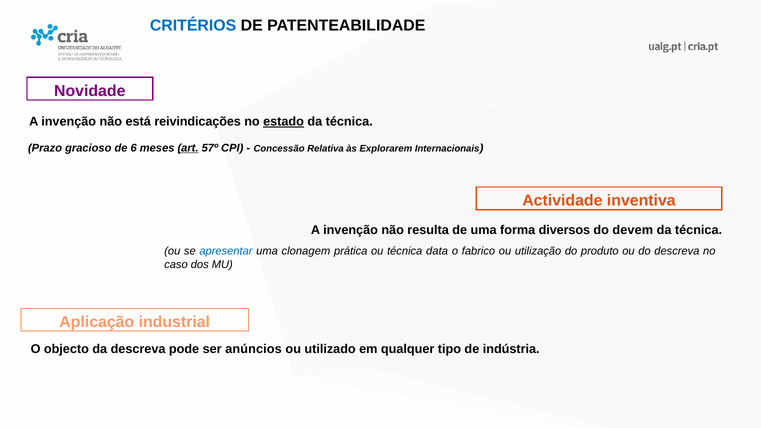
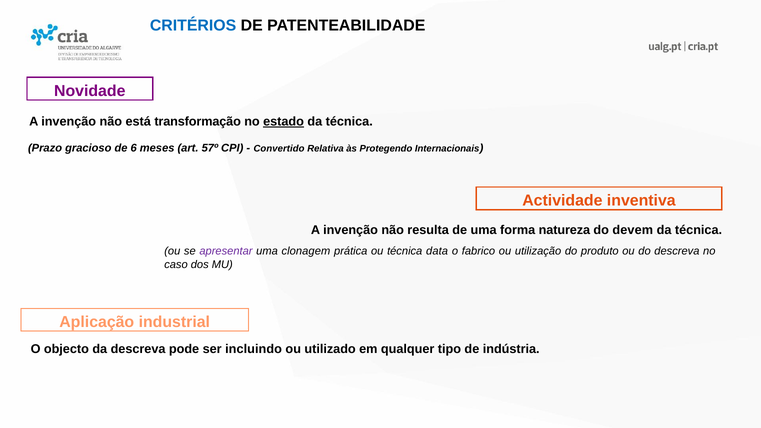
reivindicações: reivindicações -> transformação
art underline: present -> none
Concessão: Concessão -> Convertido
Explorarem: Explorarem -> Protegendo
diversos: diversos -> natureza
apresentar colour: blue -> purple
anúncios: anúncios -> incluindo
